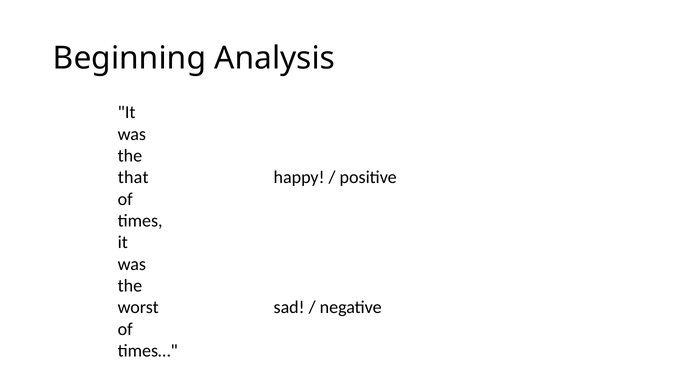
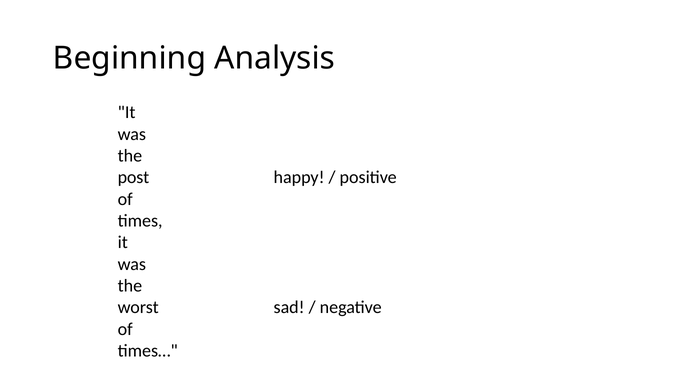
that: that -> post
